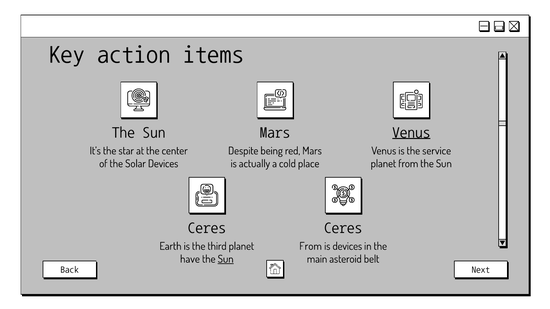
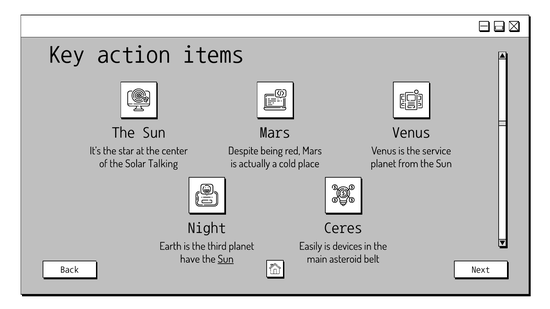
Venus at (411, 132) underline: present -> none
Solar Devices: Devices -> Talking
Ceres at (207, 228): Ceres -> Night
From at (311, 247): From -> Easily
